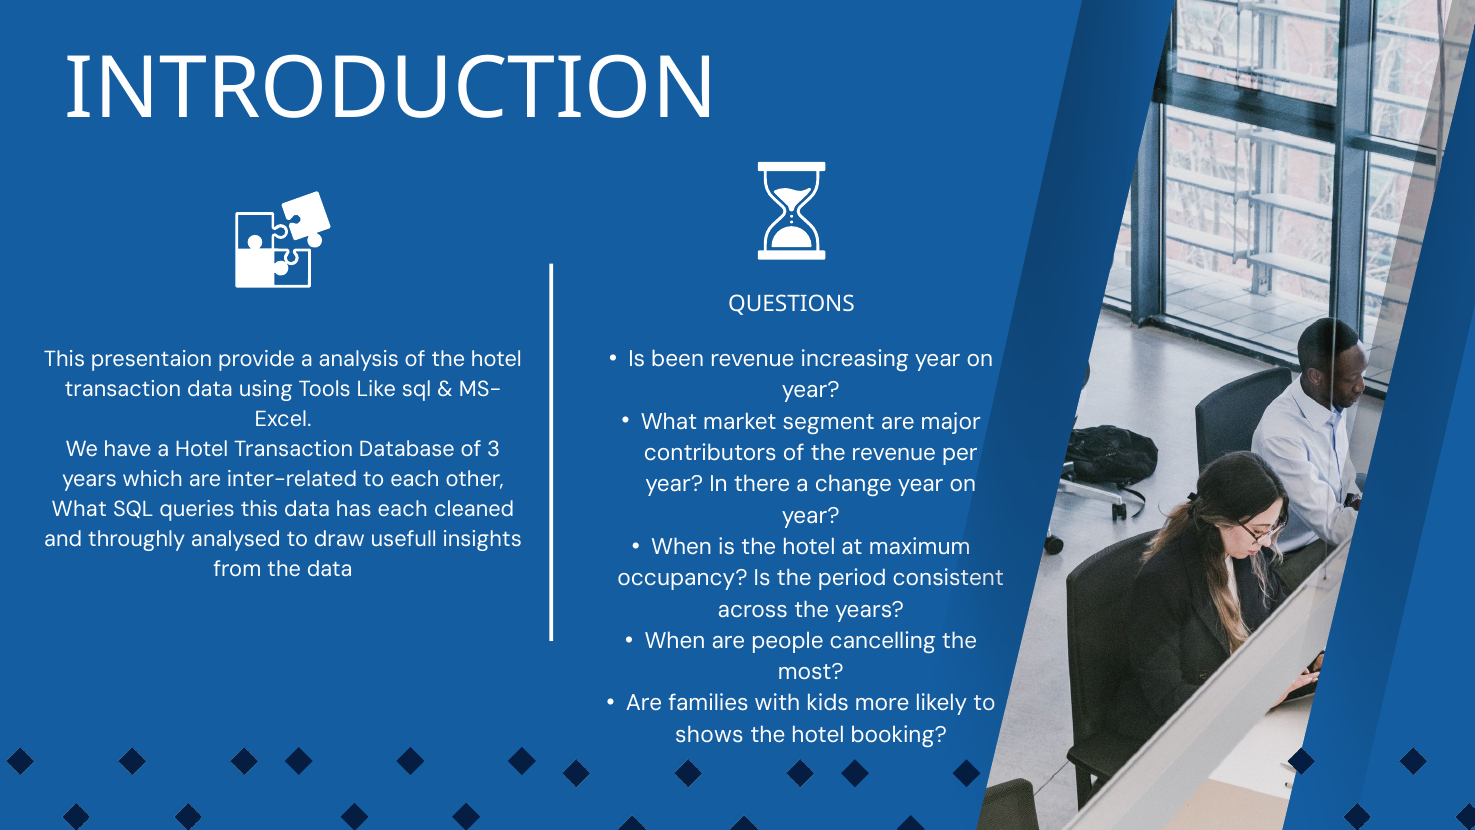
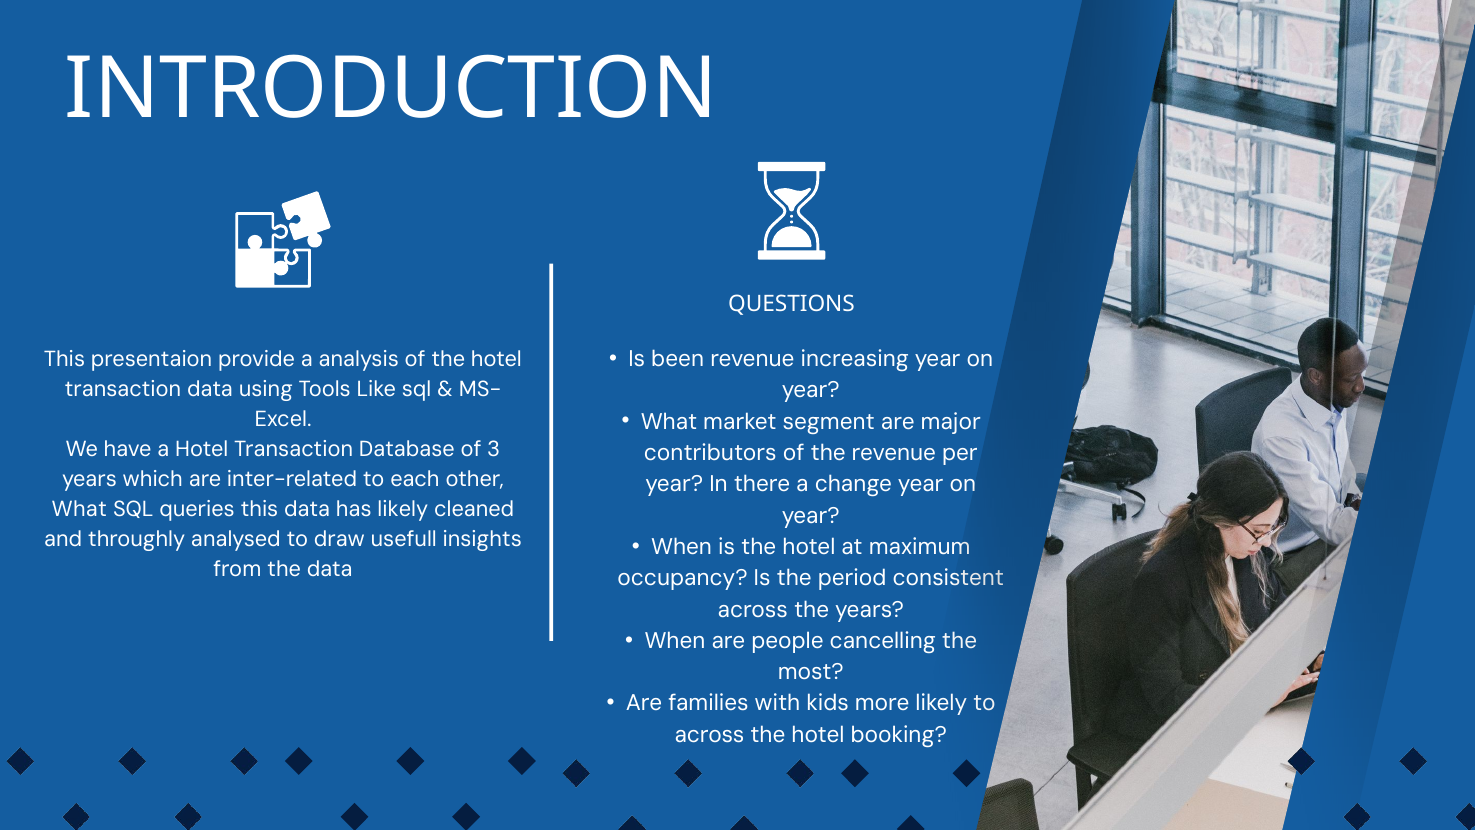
has each: each -> likely
shows at (709, 734): shows -> across
